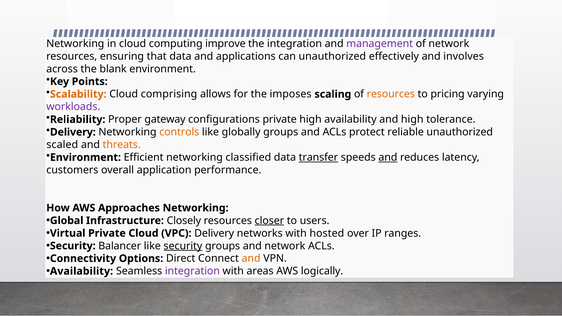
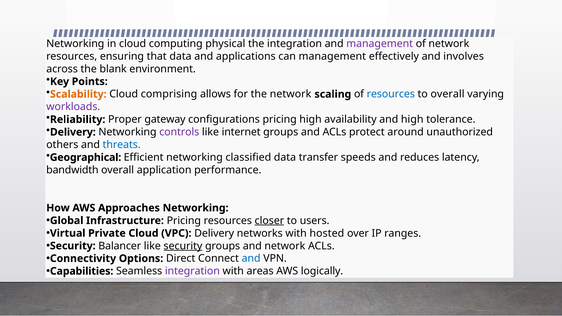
improve: improve -> physical
can unauthorized: unauthorized -> management
the imposes: imposes -> network
resources at (391, 94) colour: orange -> blue
to pricing: pricing -> overall
configurations private: private -> pricing
controls colour: orange -> purple
globally: globally -> internet
reliable: reliable -> around
scaled: scaled -> others
threats colour: orange -> blue
Environment at (85, 157): Environment -> Geographical
transfer underline: present -> none
and at (388, 157) underline: present -> none
customers: customers -> bandwidth
Infrastructure Closely: Closely -> Pricing
and at (251, 259) colour: orange -> blue
Availability at (82, 271): Availability -> Capabilities
